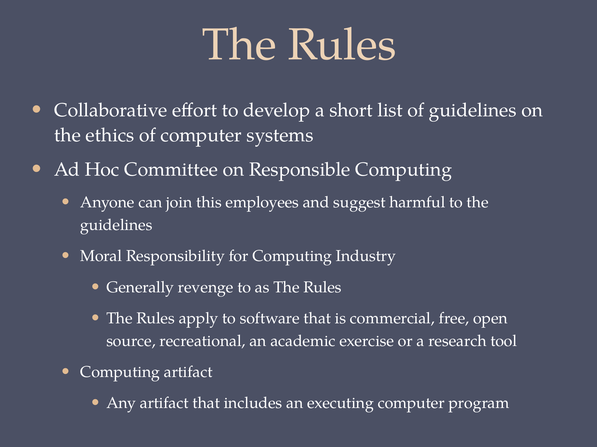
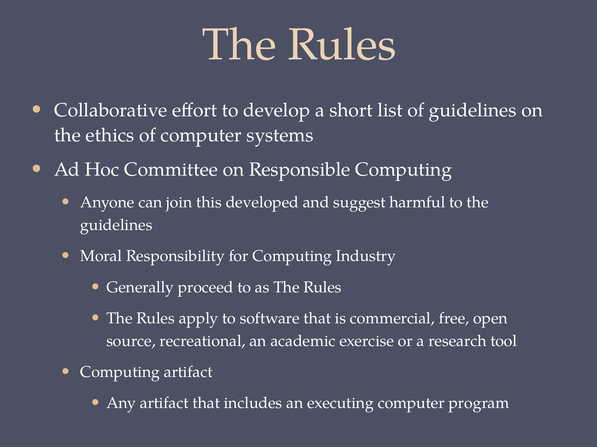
employees: employees -> developed
revenge: revenge -> proceed
